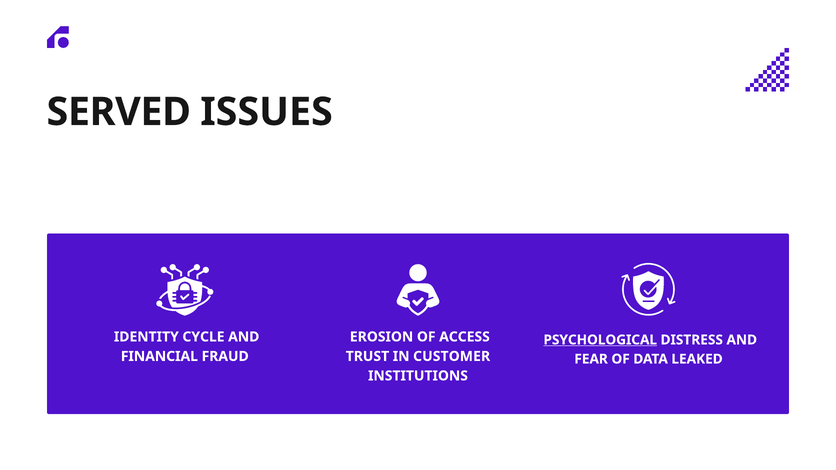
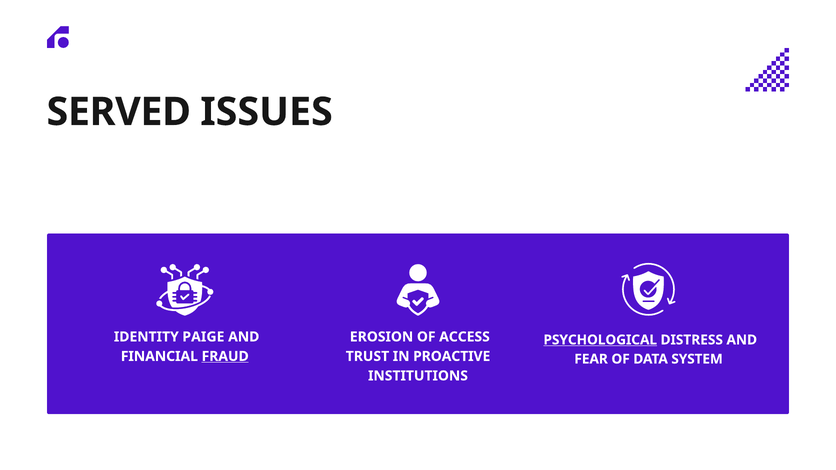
CYCLE: CYCLE -> PAIGE
FRAUD underline: none -> present
CUSTOMER: CUSTOMER -> PROACTIVE
LEAKED: LEAKED -> SYSTEM
